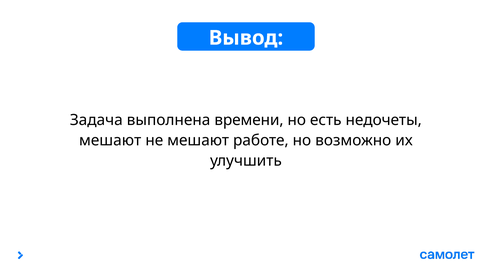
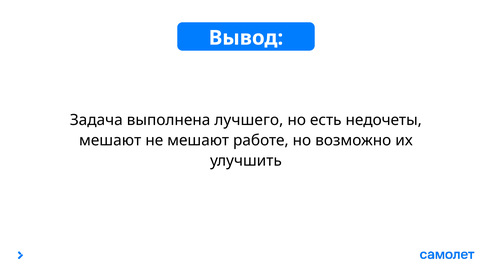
времени: времени -> лучшего
